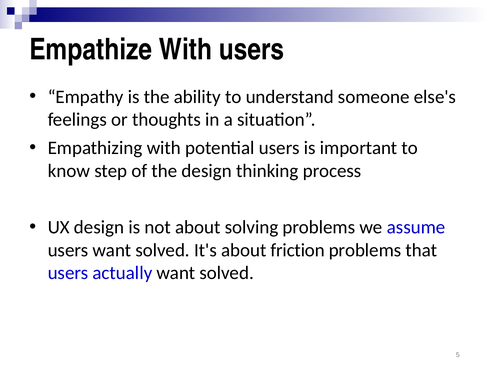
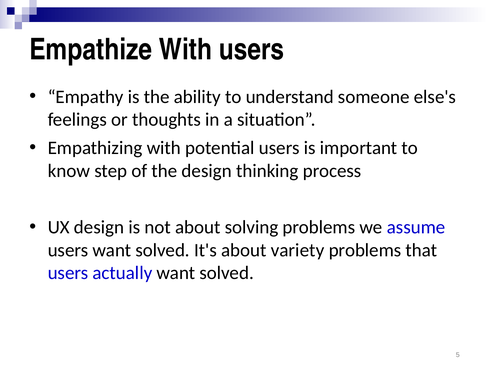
friction: friction -> variety
